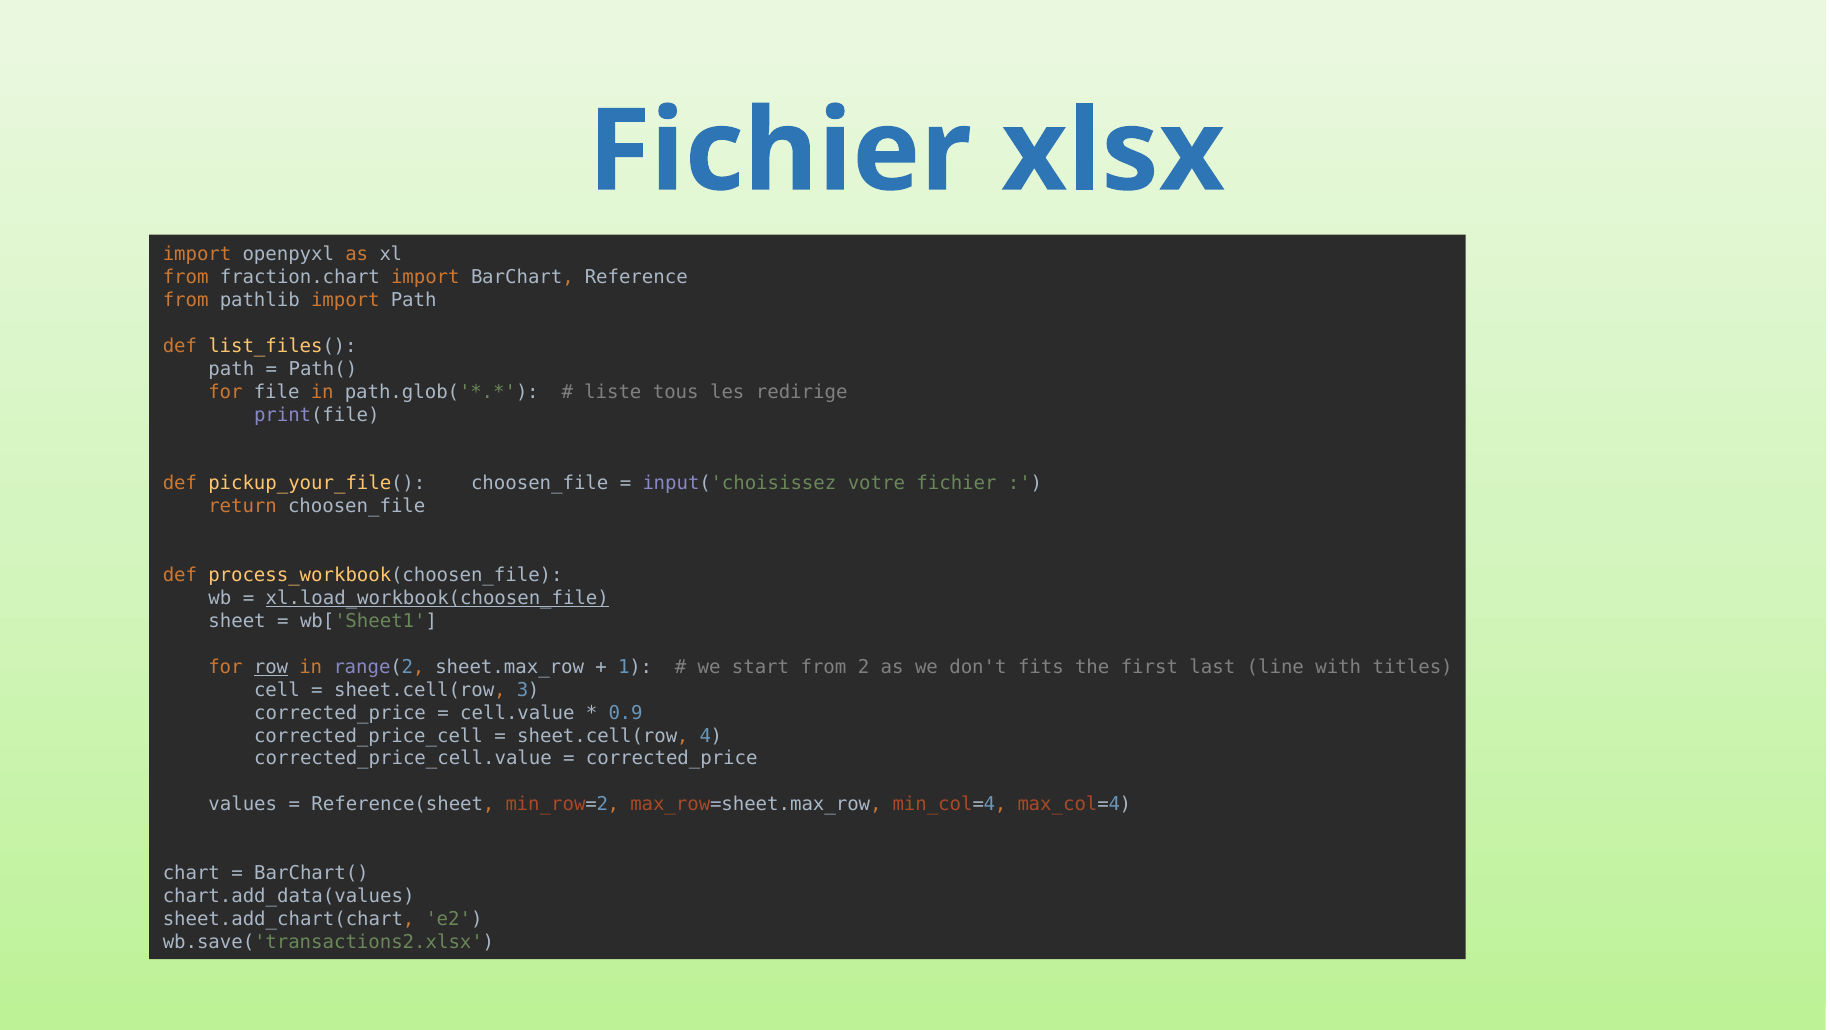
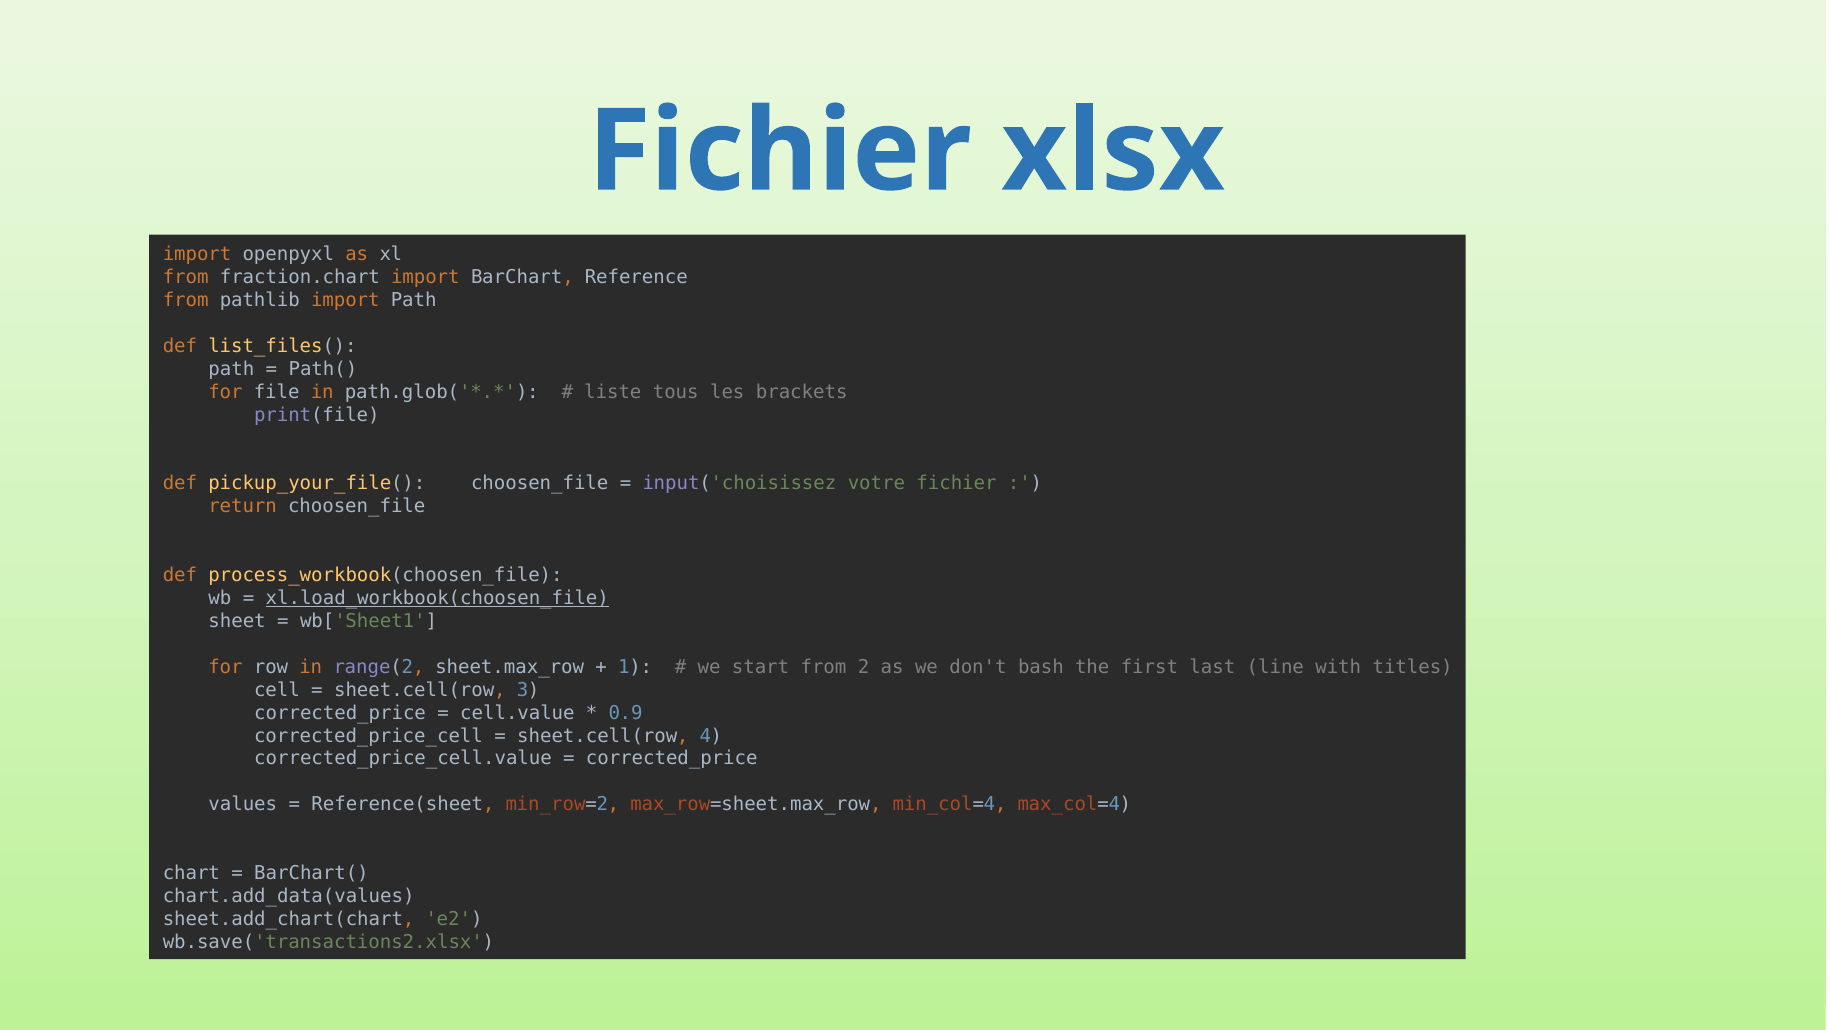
redirige: redirige -> brackets
row underline: present -> none
fits: fits -> bash
